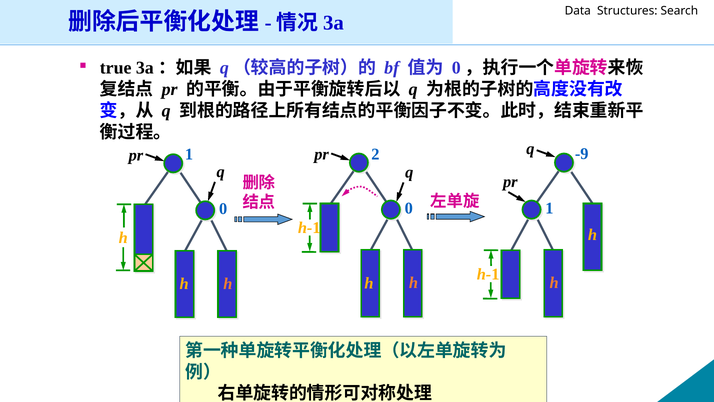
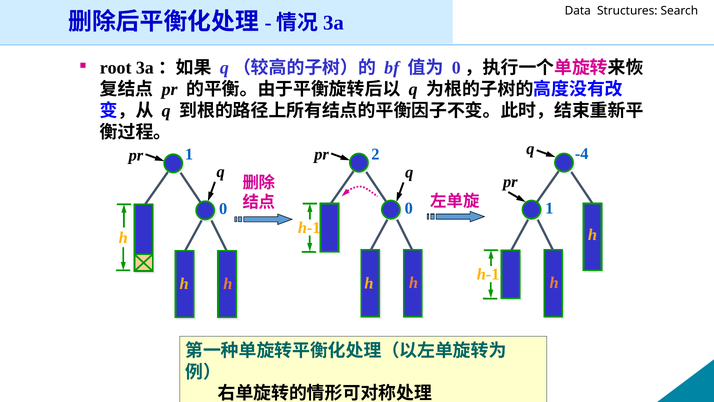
true: true -> root
-9: -9 -> -4
